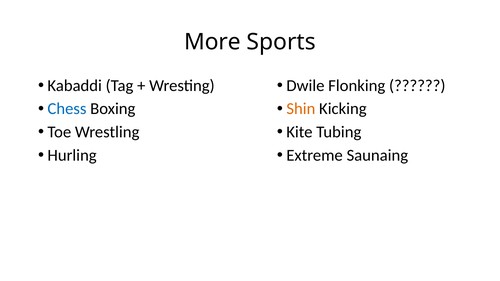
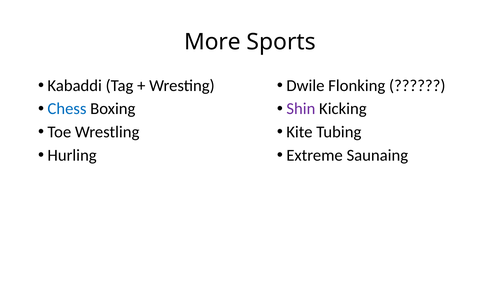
Shin colour: orange -> purple
